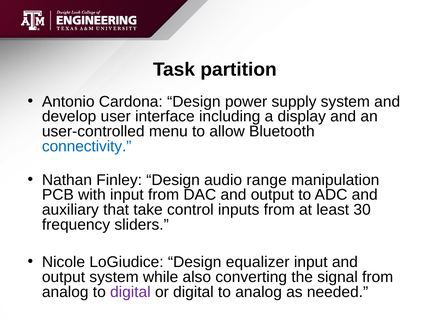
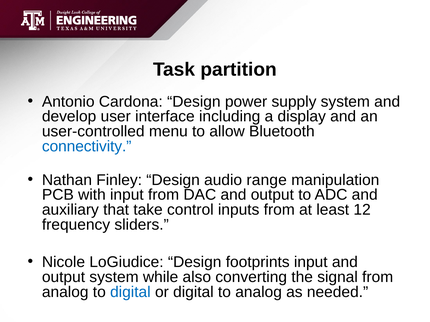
30: 30 -> 12
equalizer: equalizer -> footprints
digital at (130, 292) colour: purple -> blue
